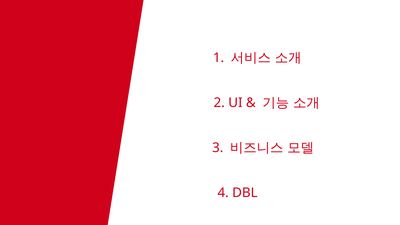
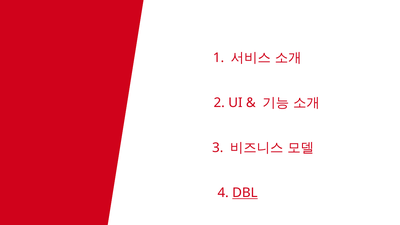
DBL underline: none -> present
